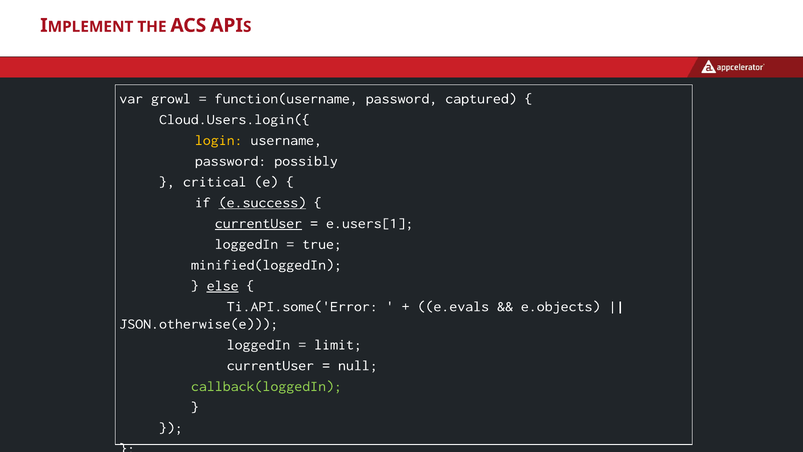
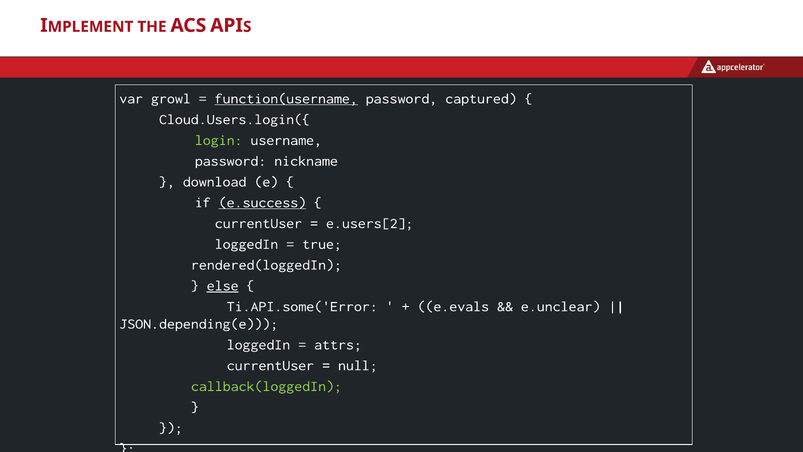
function(username underline: none -> present
login colour: yellow -> light green
possibly: possibly -> nickname
critical: critical -> download
currentUser at (258, 223) underline: present -> none
e.users[1: e.users[1 -> e.users[2
minified(loggedIn: minified(loggedIn -> rendered(loggedIn
e.objects: e.objects -> e.unclear
JSON.otherwise(e: JSON.otherwise(e -> JSON.depending(e
limit: limit -> attrs
